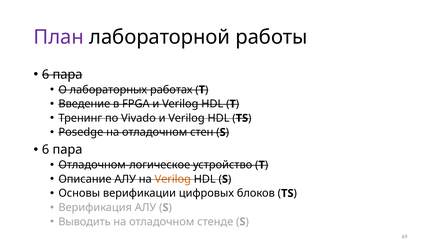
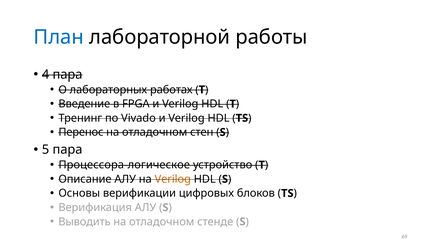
План colour: purple -> blue
6 at (46, 75): 6 -> 4
Posedge: Posedge -> Перенос
6 at (46, 150): 6 -> 5
Отладочном-логическое: Отладочном-логическое -> Процессора-логическое
